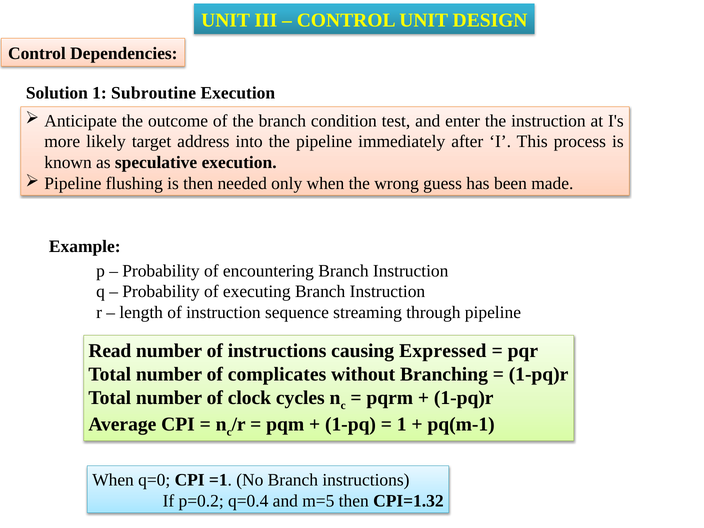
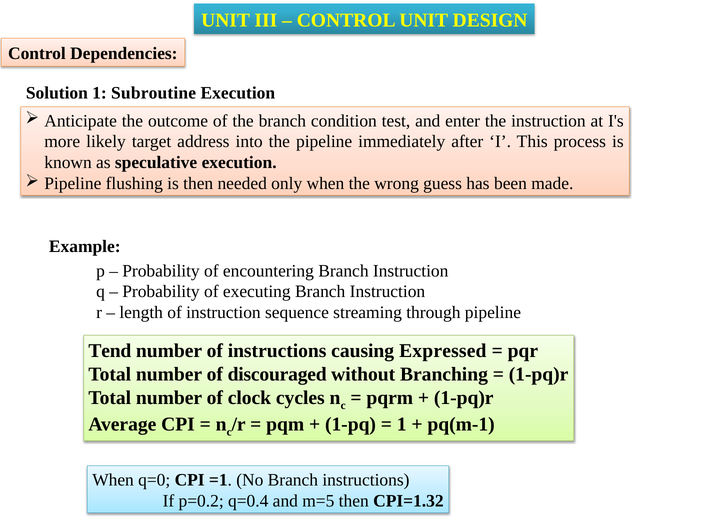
Read: Read -> Tend
complicates: complicates -> discouraged
